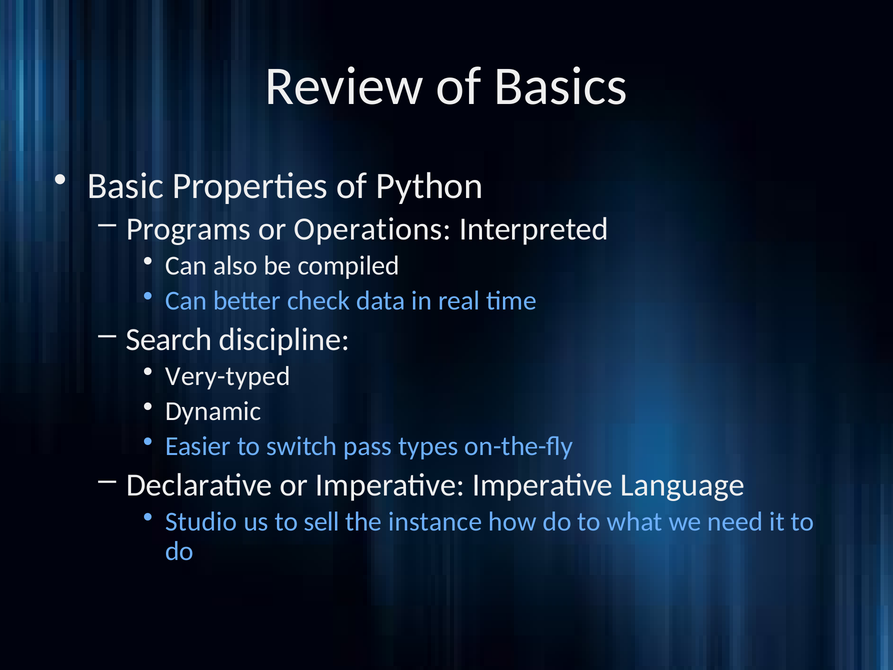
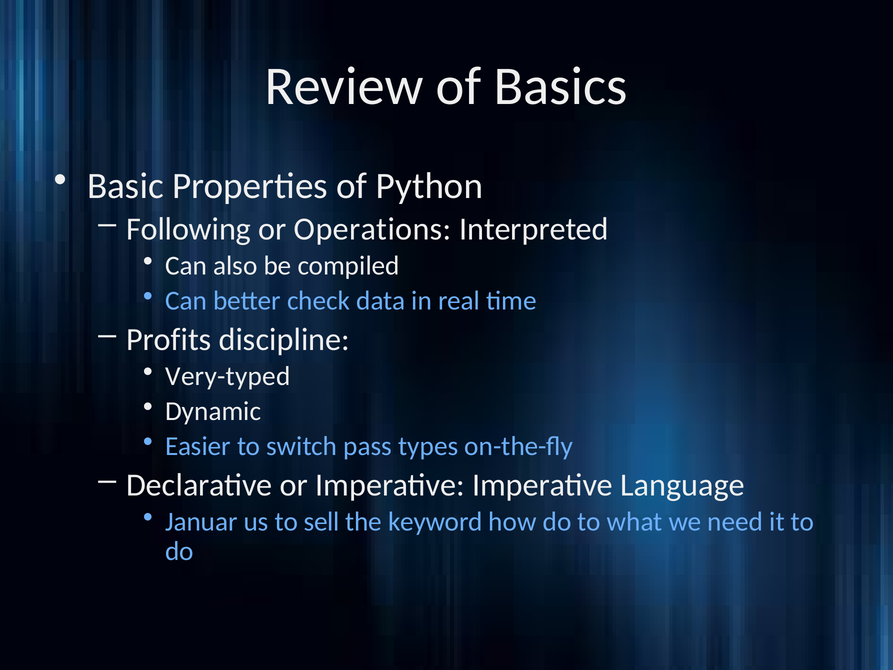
Programs: Programs -> Following
Search: Search -> Profits
Studio: Studio -> Januar
instance: instance -> keyword
